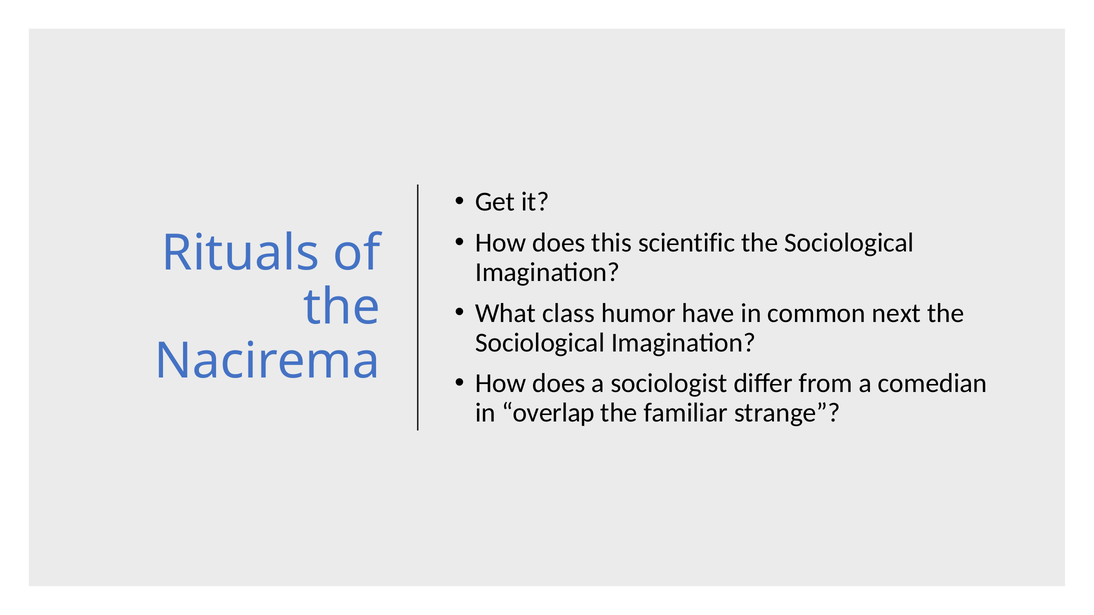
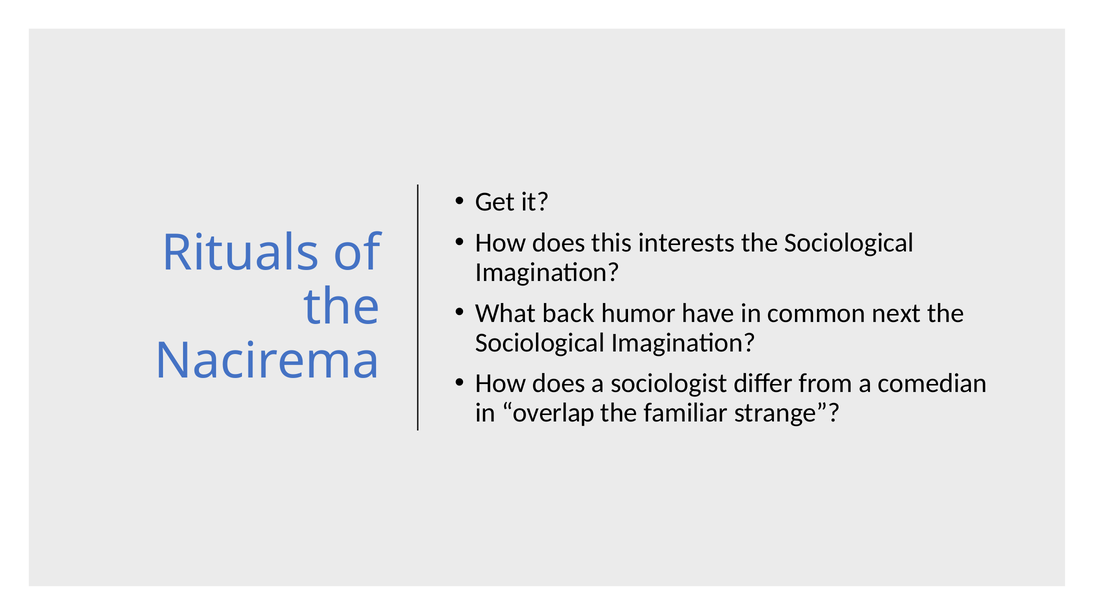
scientific: scientific -> interests
class: class -> back
